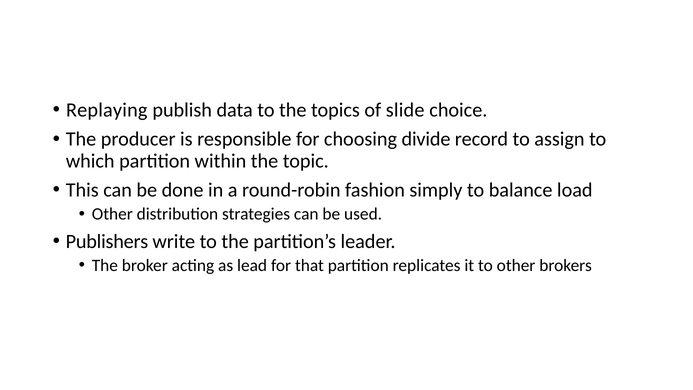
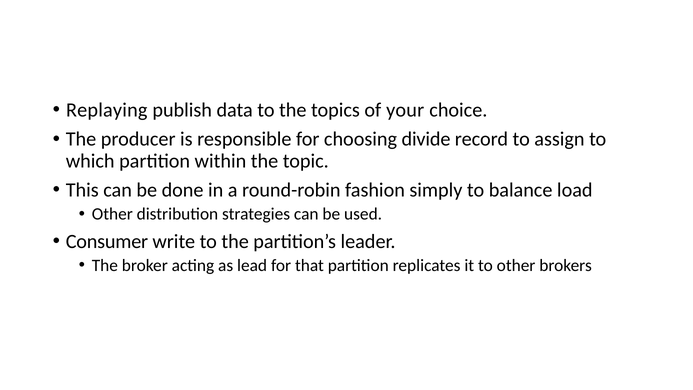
slide: slide -> your
Publishers: Publishers -> Consumer
